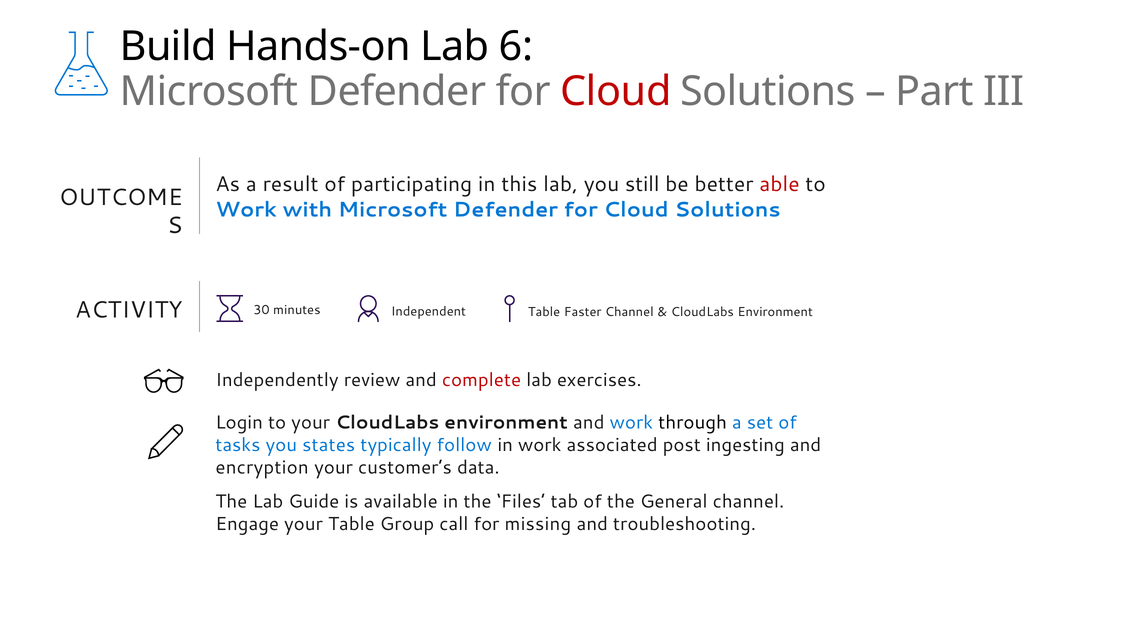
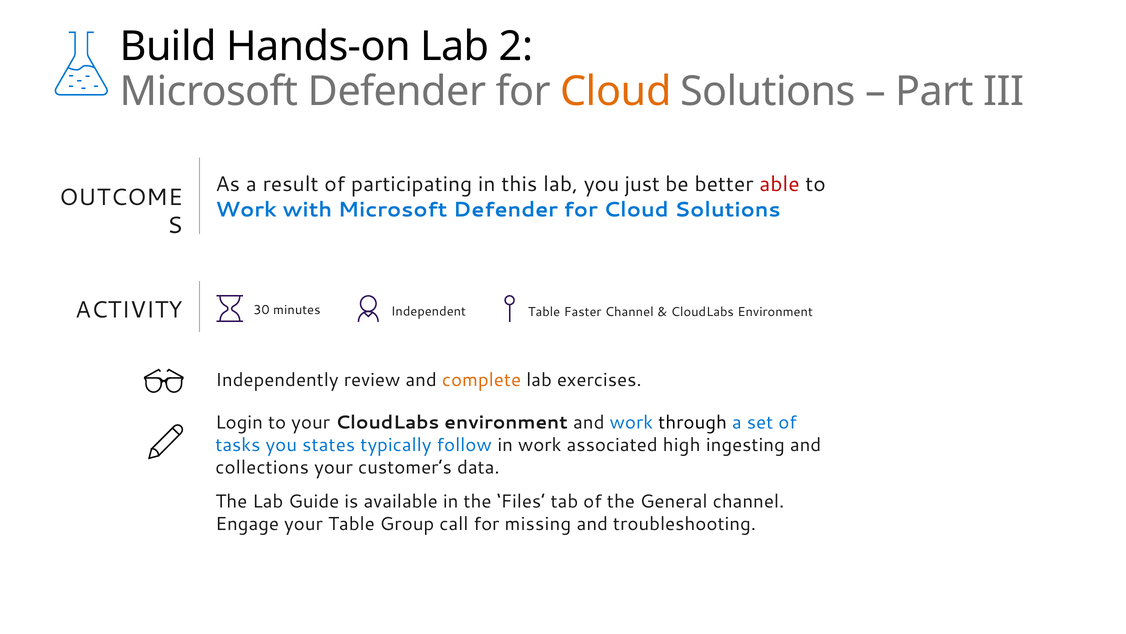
6: 6 -> 2
Cloud at (616, 91) colour: red -> orange
still: still -> just
complete colour: red -> orange
post: post -> high
encryption: encryption -> collections
